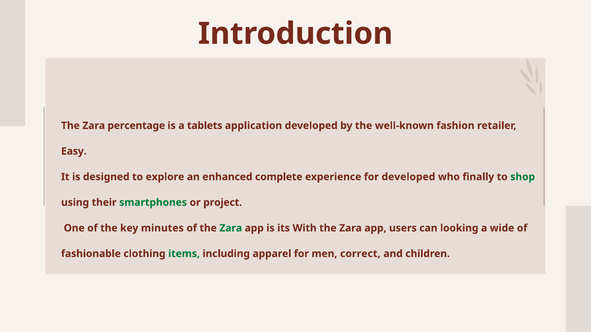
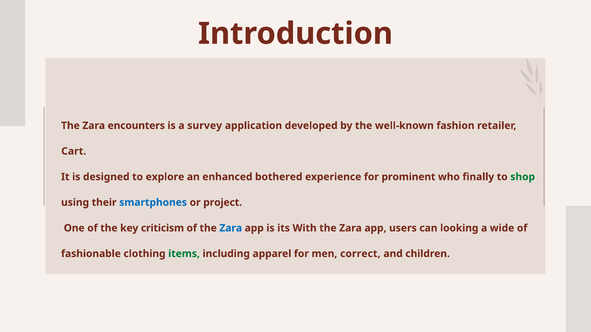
percentage: percentage -> encounters
tablets: tablets -> survey
Easy: Easy -> Cart
complete: complete -> bothered
for developed: developed -> prominent
smartphones colour: green -> blue
minutes: minutes -> criticism
Zara at (231, 228) colour: green -> blue
